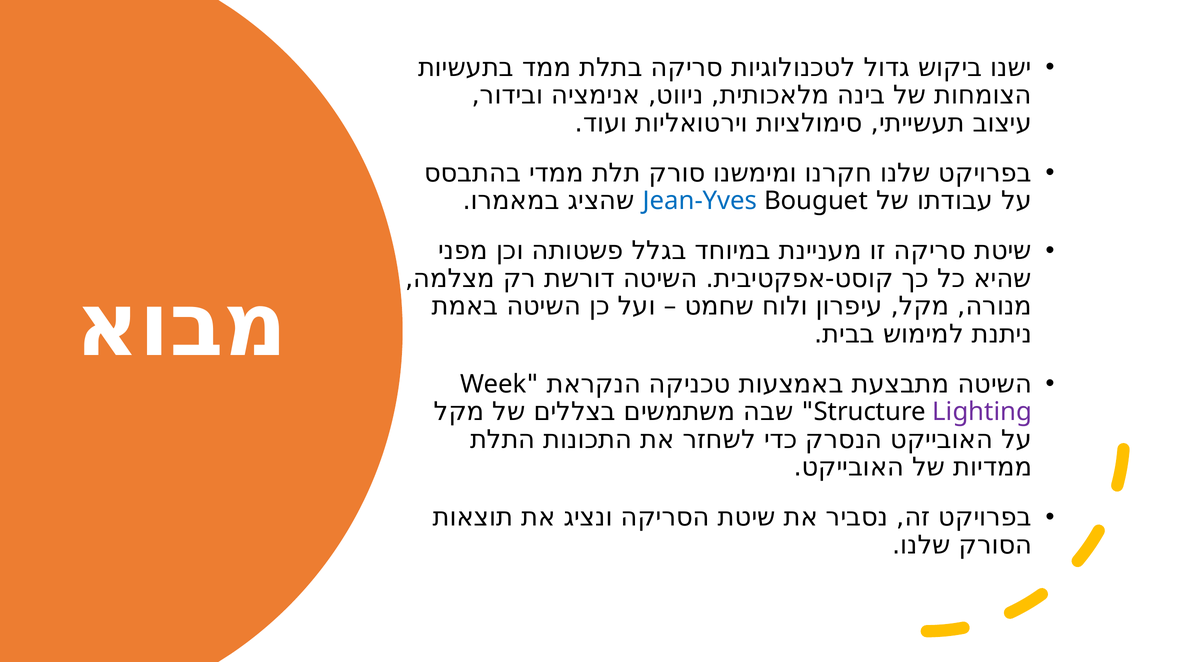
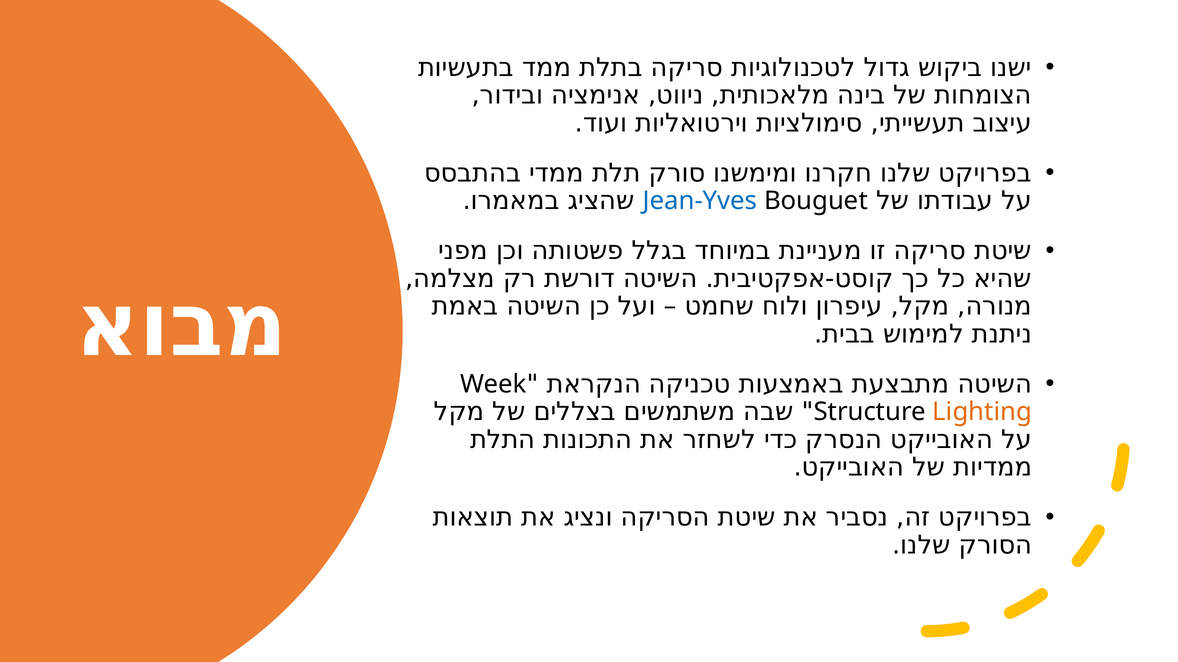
Lighting colour: purple -> orange
